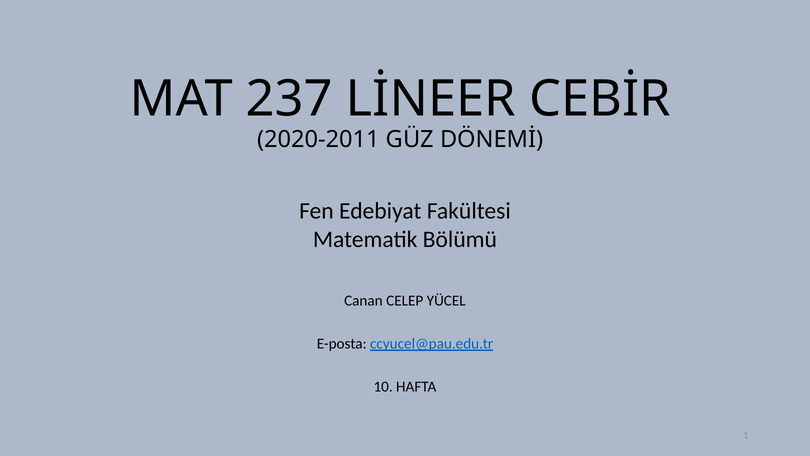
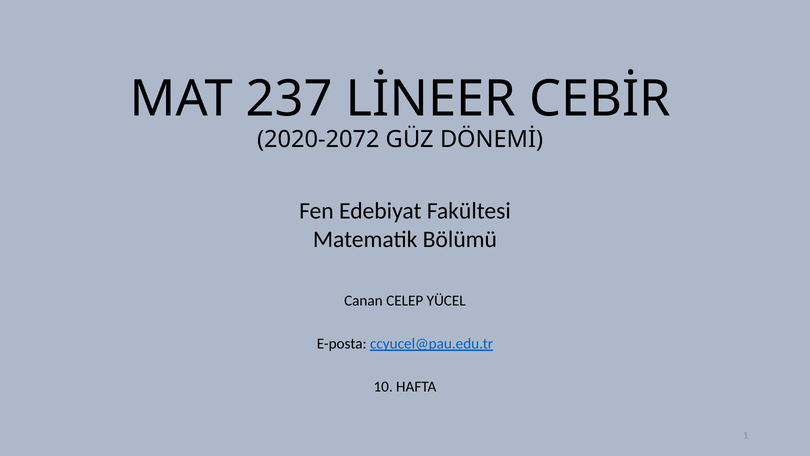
2020-2011: 2020-2011 -> 2020-2072
